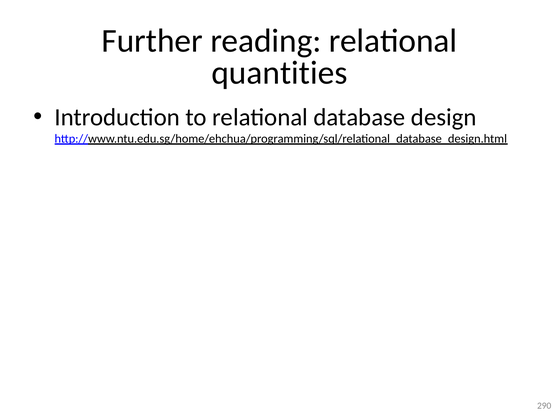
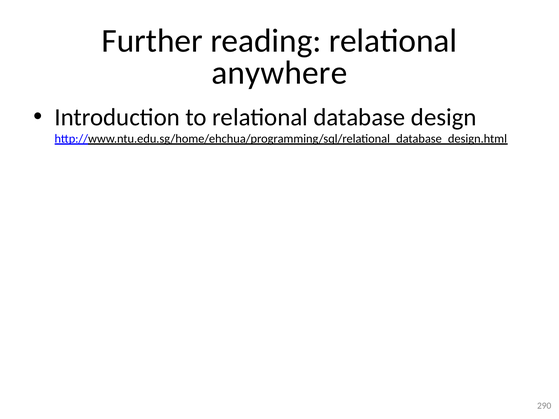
quantities: quantities -> anywhere
